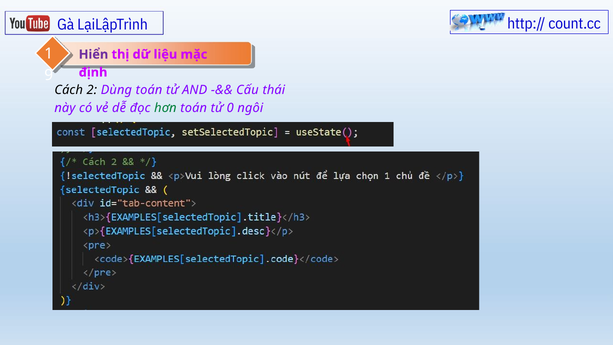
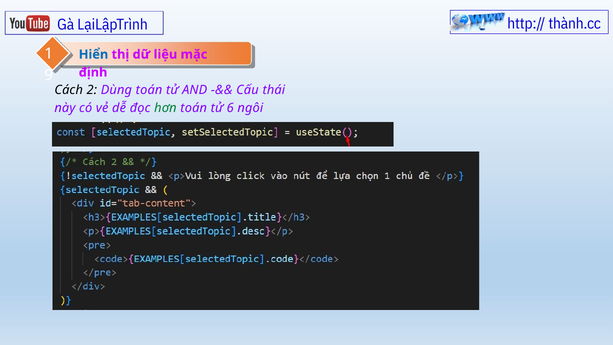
count.cc: count.cc -> thành.cc
Hiển colour: purple -> blue
0: 0 -> 6
